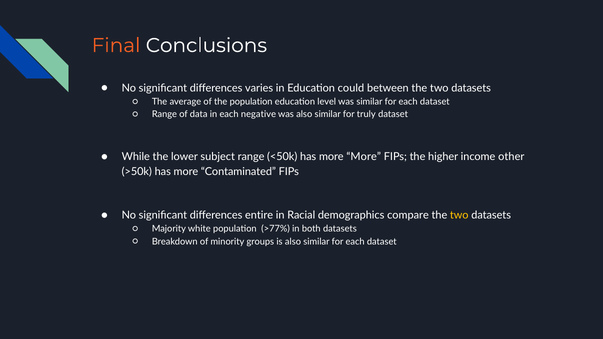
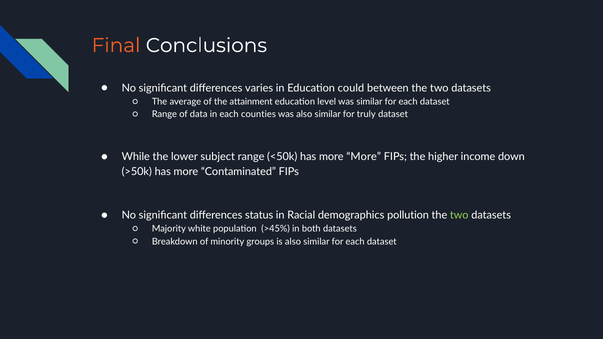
the population: population -> attainment
negative: negative -> counties
other: other -> down
entire: entire -> status
compare: compare -> pollution
two at (459, 215) colour: yellow -> light green
>77%: >77% -> >45%
